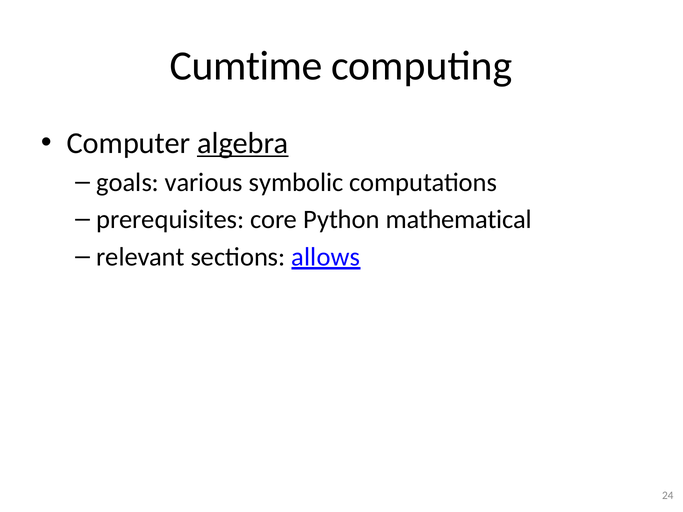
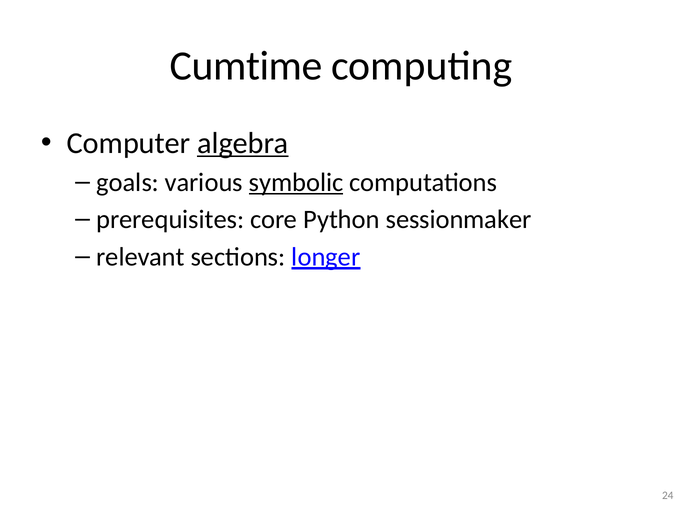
symbolic underline: none -> present
mathematical: mathematical -> sessionmaker
allows: allows -> longer
